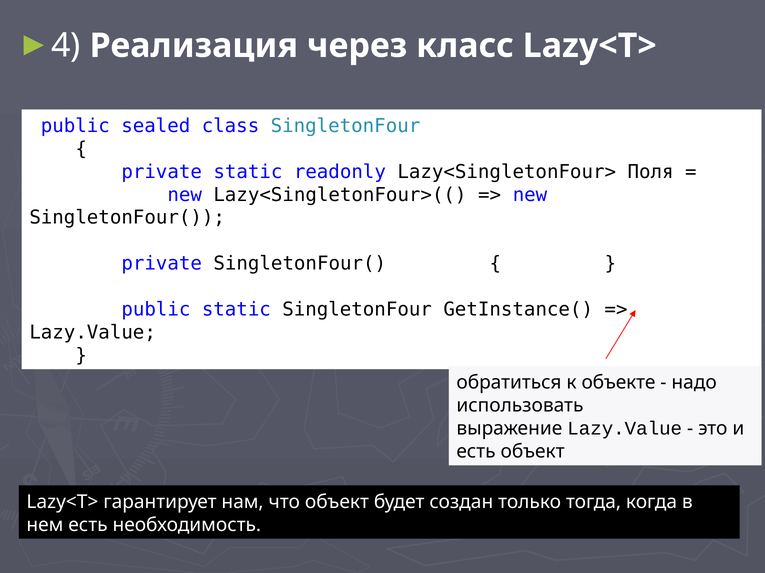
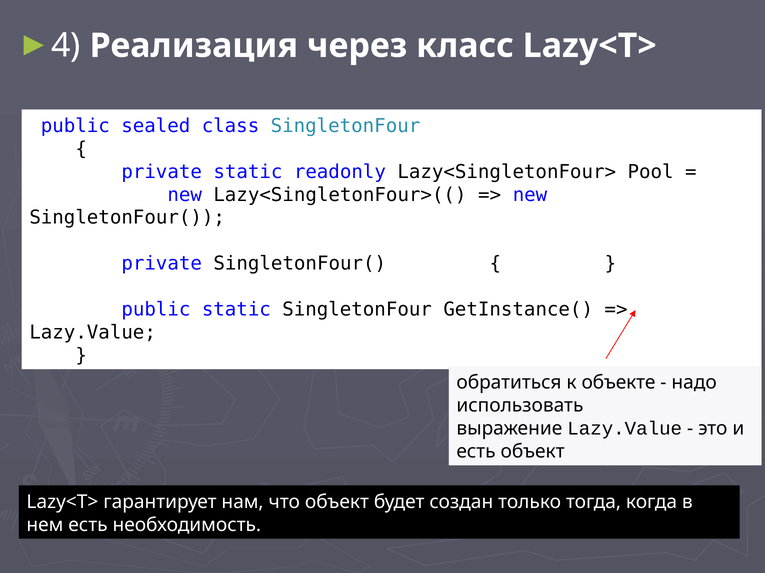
Поля: Поля -> Pool
